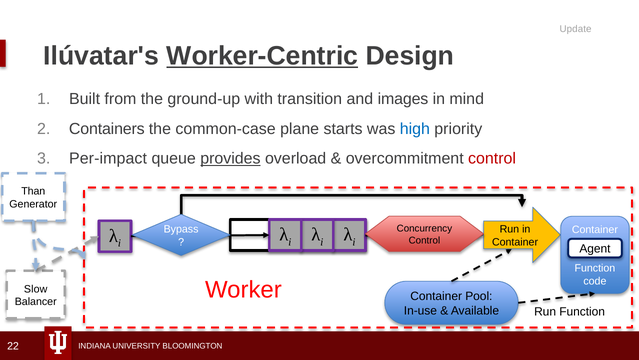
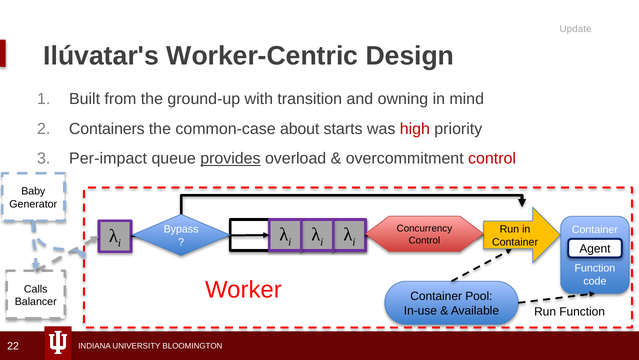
Worker-Centric underline: present -> none
images: images -> owning
plane: plane -> about
high colour: blue -> red
Than: Than -> Baby
Slow: Slow -> Calls
